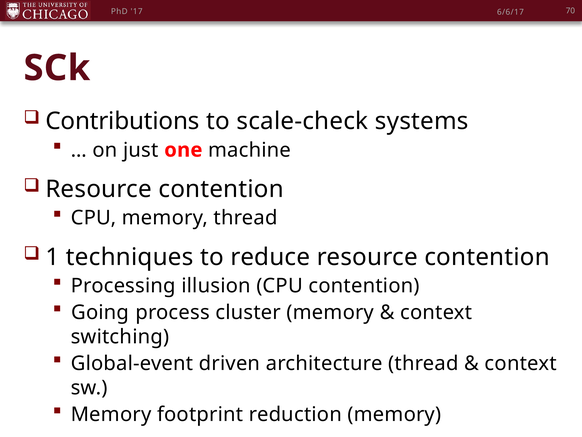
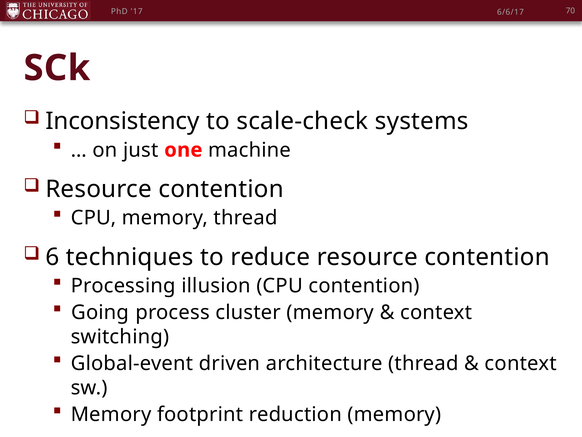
Contributions: Contributions -> Inconsistency
1: 1 -> 6
